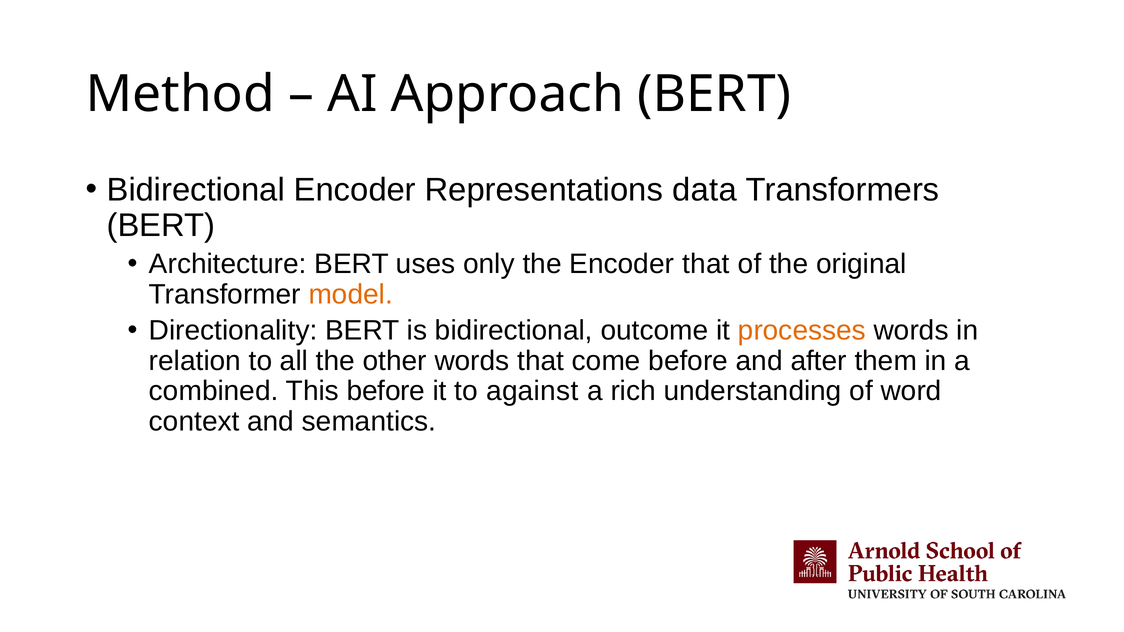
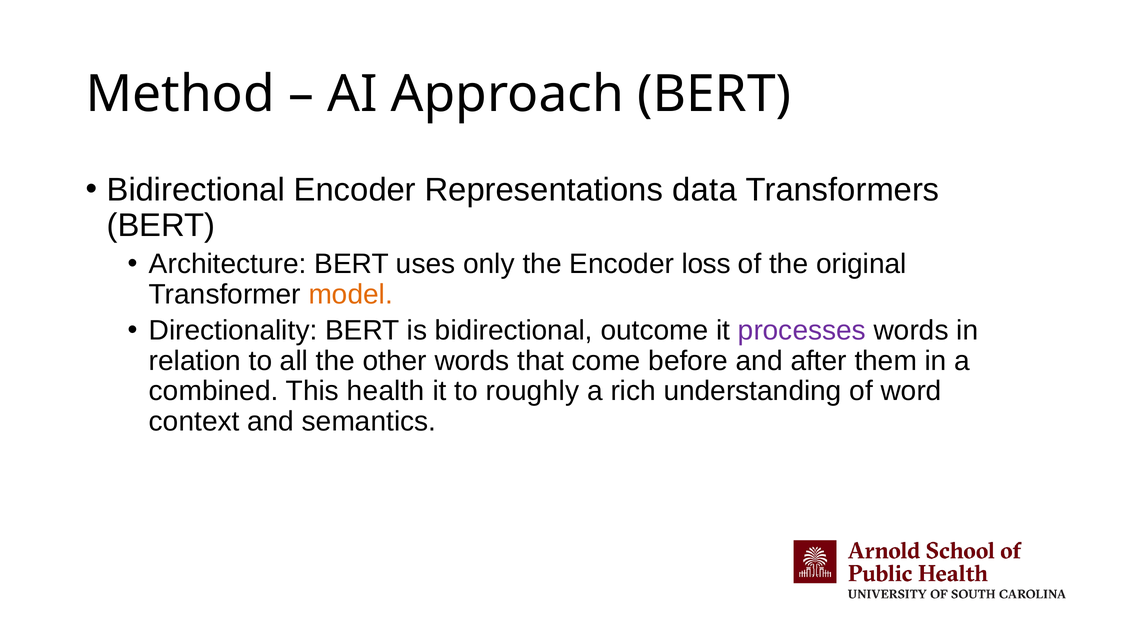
Encoder that: that -> loss
processes colour: orange -> purple
This before: before -> health
against: against -> roughly
